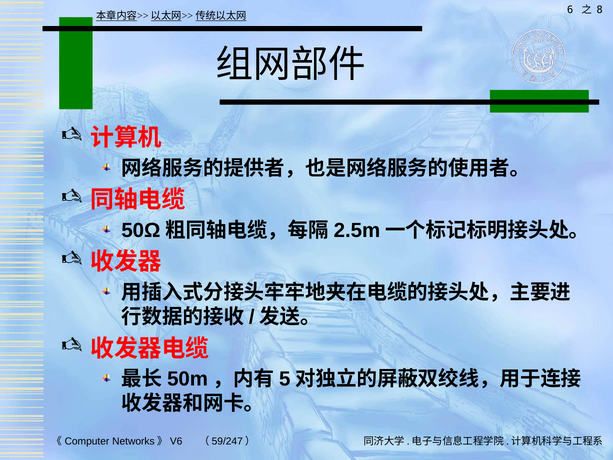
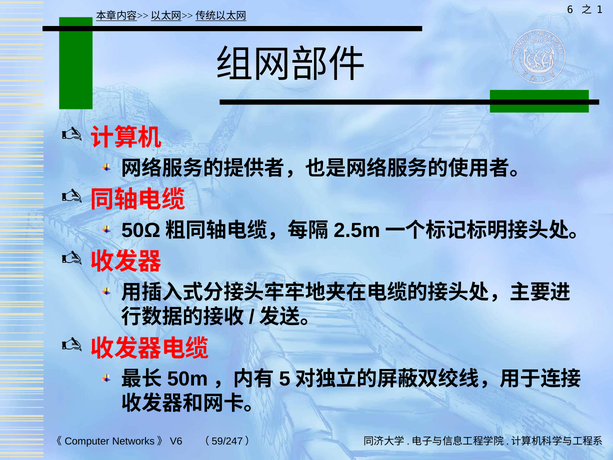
8: 8 -> 1
